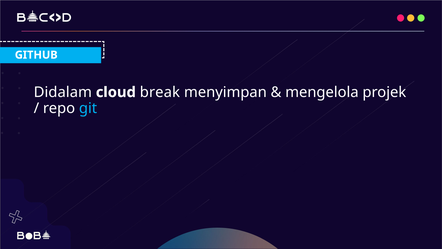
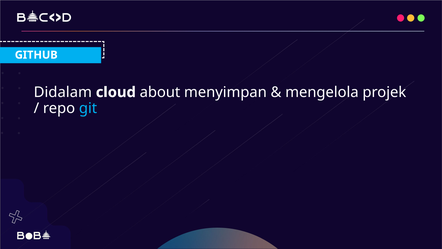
break: break -> about
